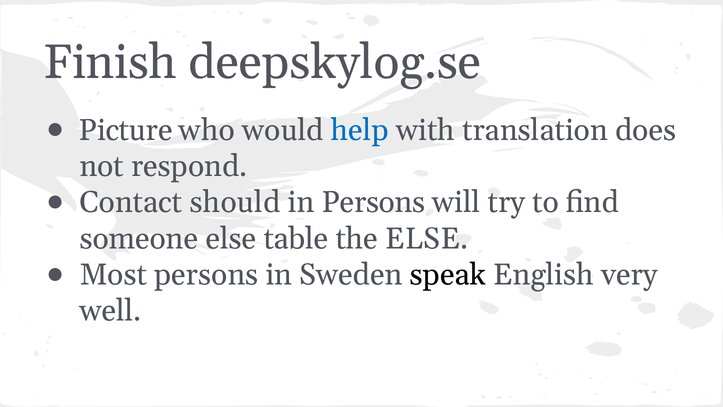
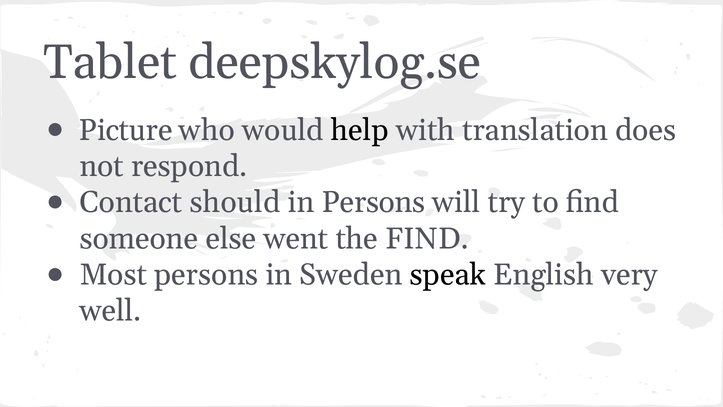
Finish: Finish -> Tablet
help colour: blue -> black
table: table -> went
the ELSE: ELSE -> FIND
